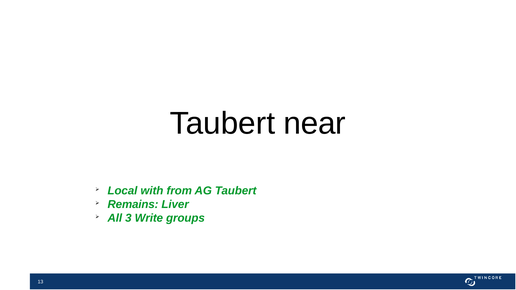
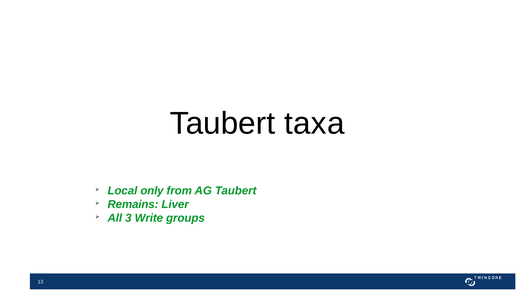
near: near -> taxa
with: with -> only
